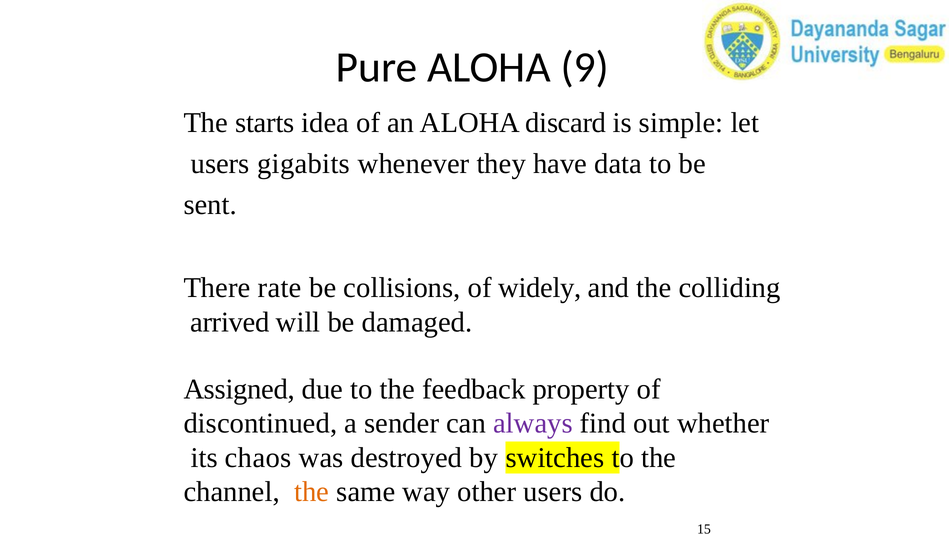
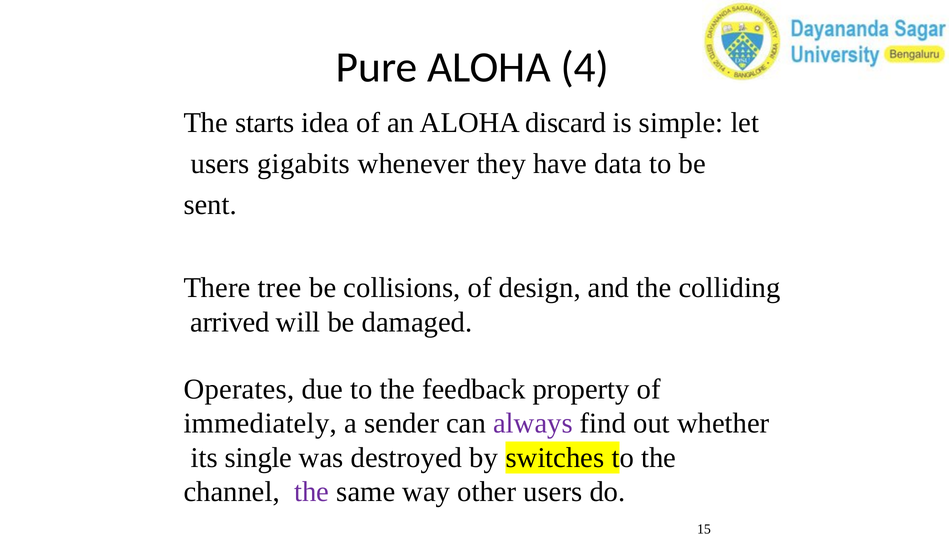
9: 9 -> 4
rate: rate -> tree
widely: widely -> design
Assigned: Assigned -> Operates
discontinued: discontinued -> immediately
chaos: chaos -> single
the at (312, 491) colour: orange -> purple
